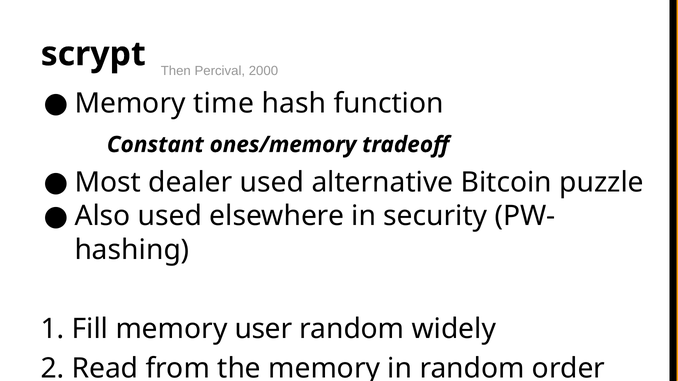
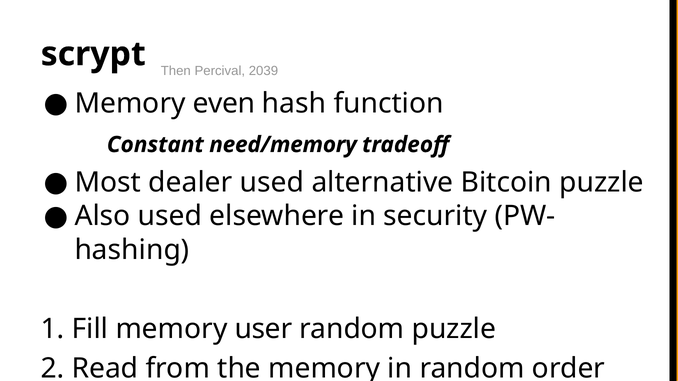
2000: 2000 -> 2039
time: time -> even
ones/memory: ones/memory -> need/memory
random widely: widely -> puzzle
